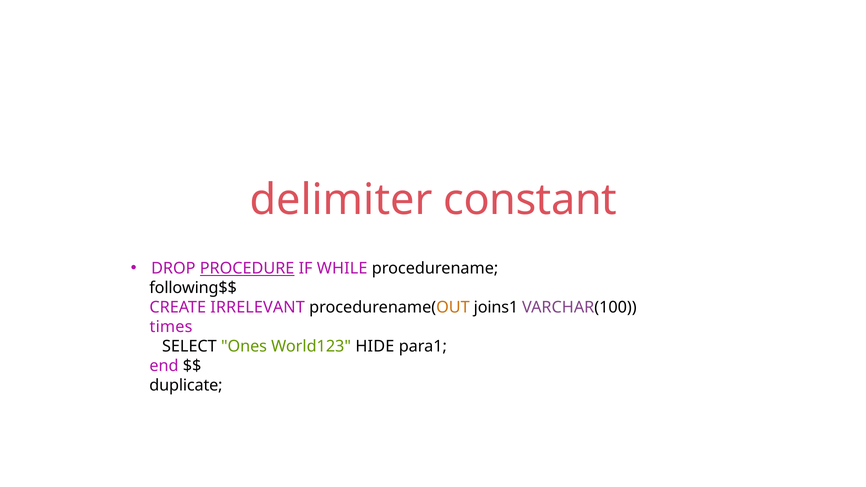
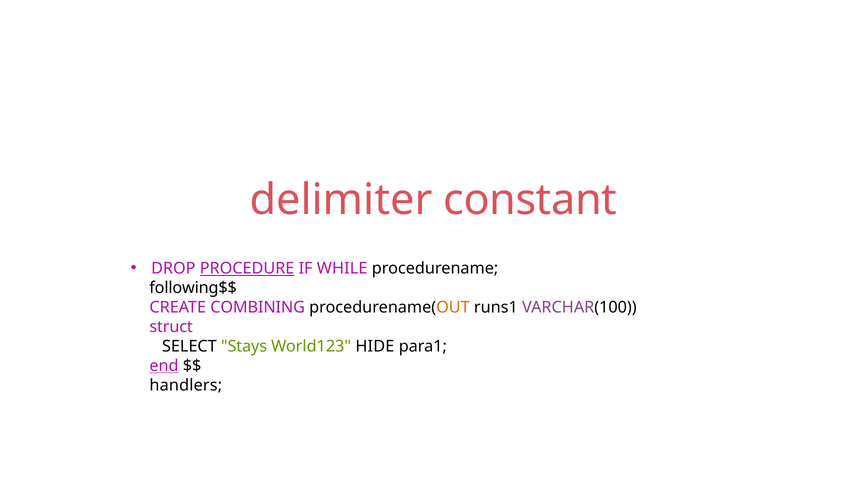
IRRELEVANT: IRRELEVANT -> COMBINING
joins1: joins1 -> runs1
times: times -> struct
Ones: Ones -> Stays
end underline: none -> present
duplicate: duplicate -> handlers
